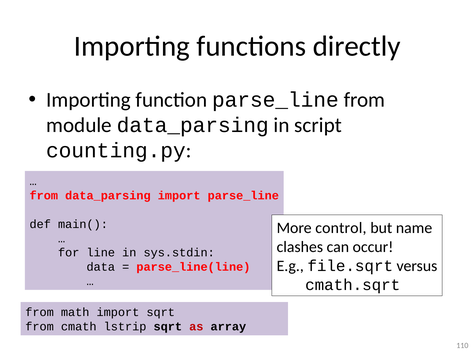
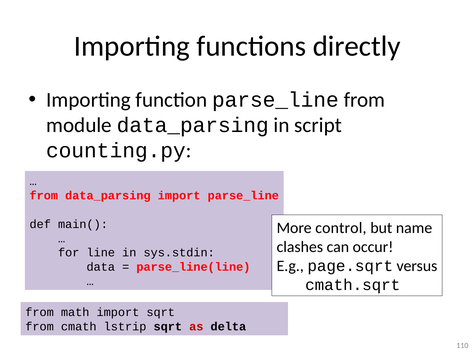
file.sqrt: file.sqrt -> page.sqrt
array: array -> delta
